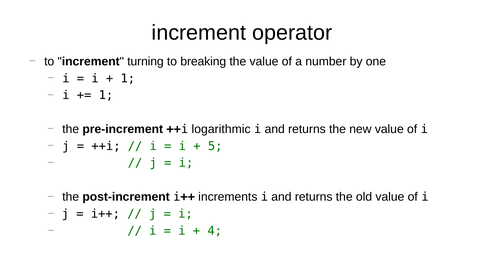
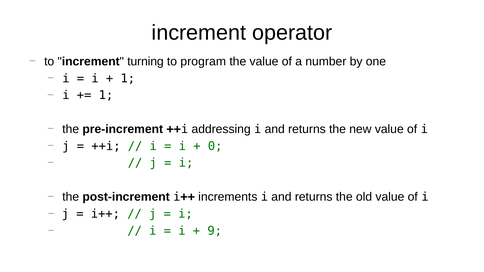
breaking: breaking -> program
logarithmic: logarithmic -> addressing
5: 5 -> 0
4: 4 -> 9
